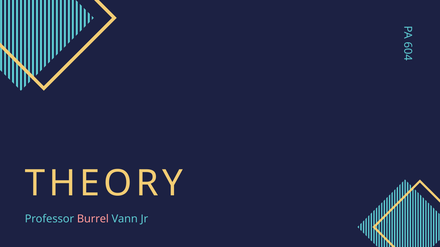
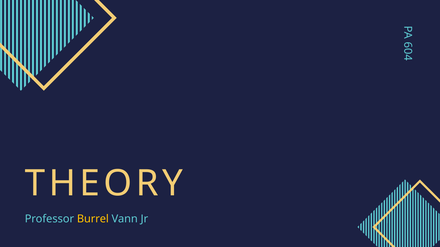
Burrel colour: pink -> yellow
